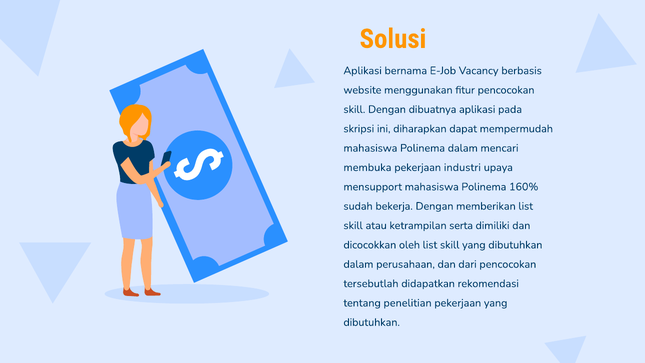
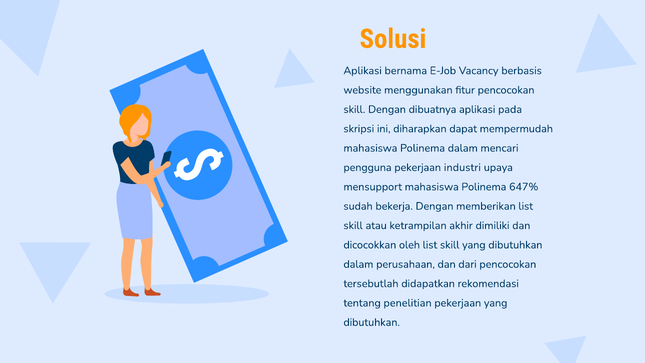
membuka: membuka -> pengguna
160%: 160% -> 647%
serta: serta -> akhir
